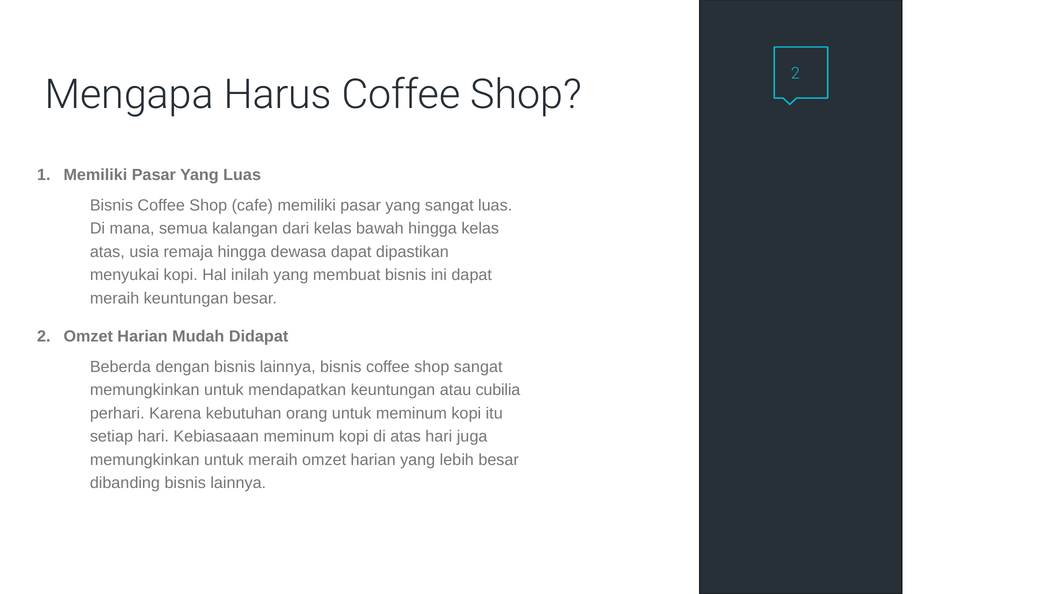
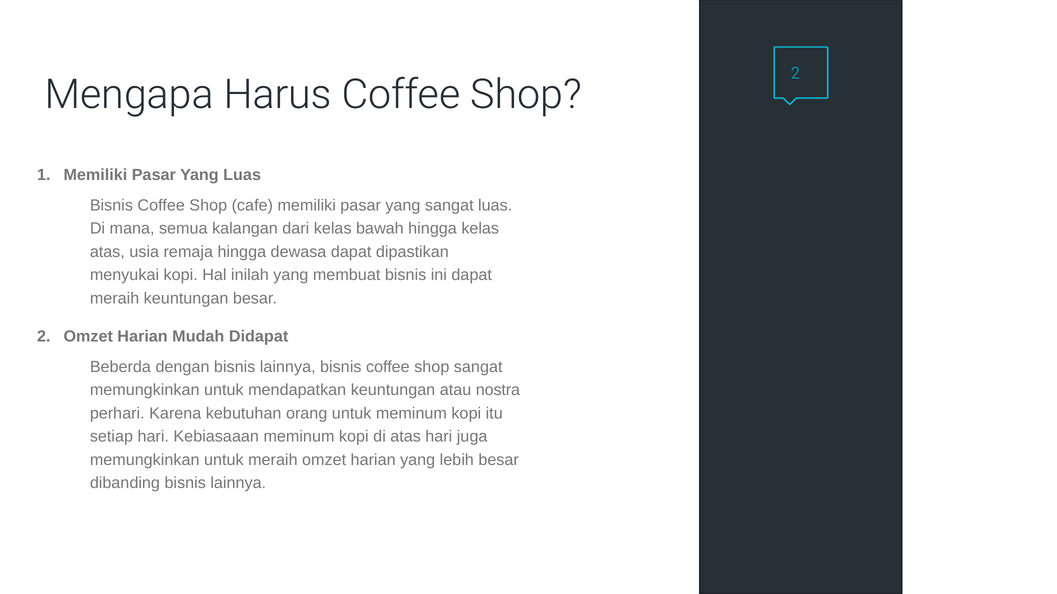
cubilia: cubilia -> nostra
